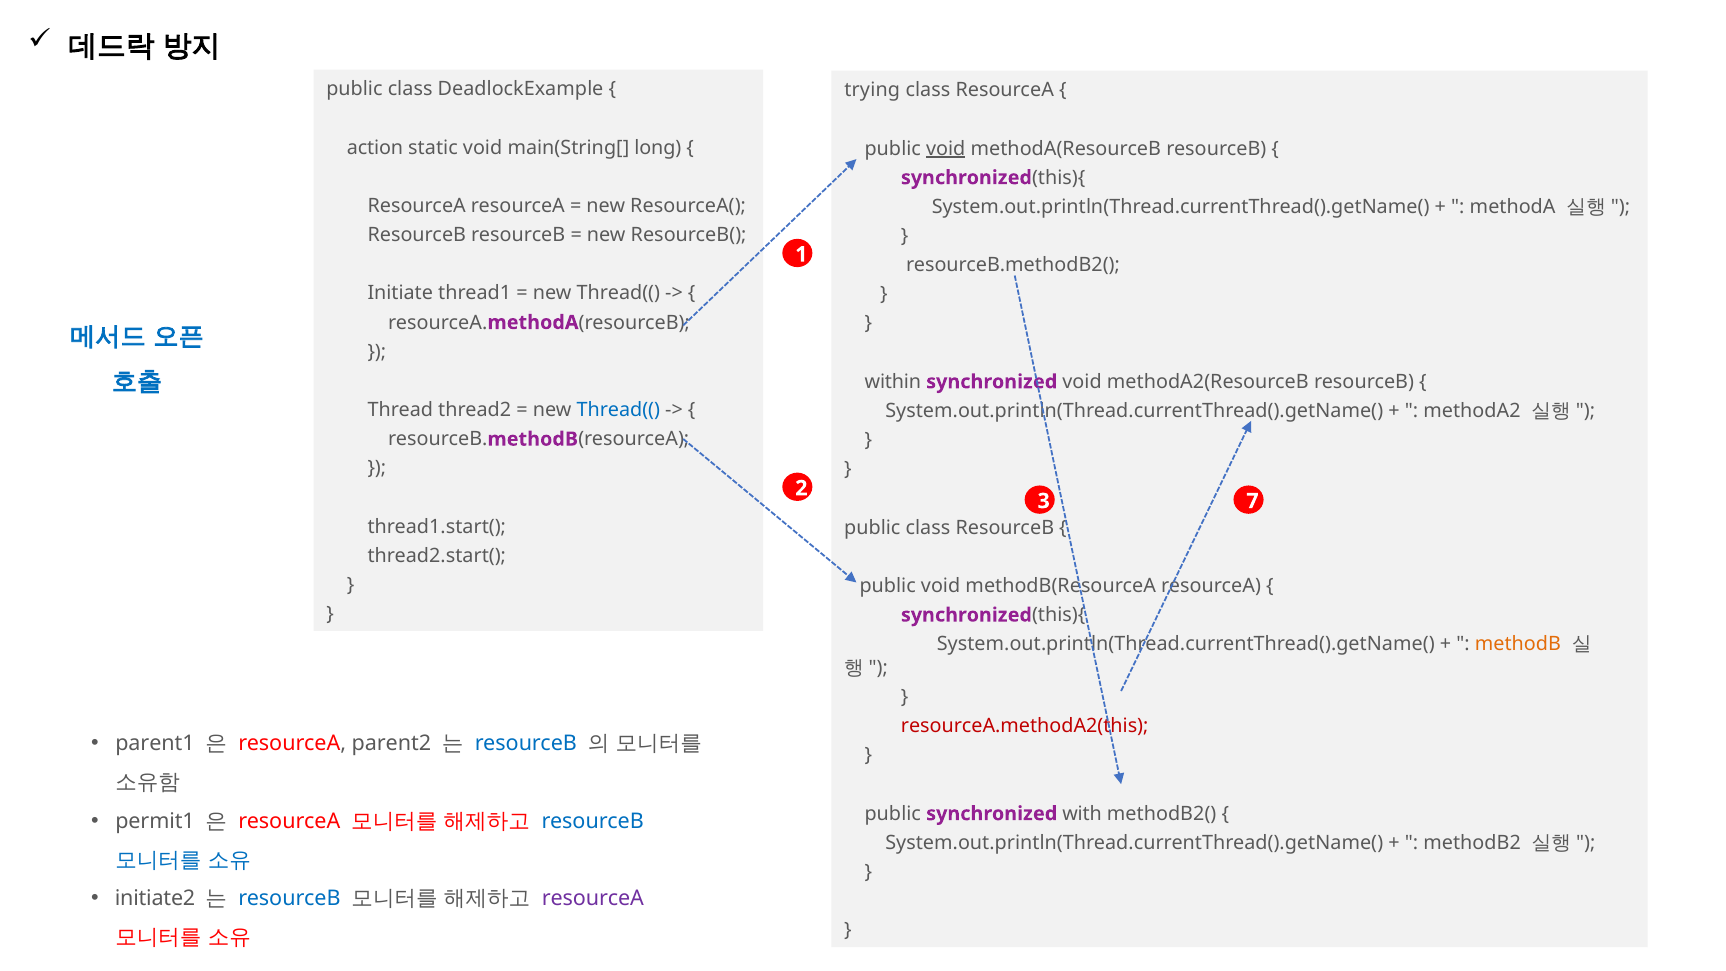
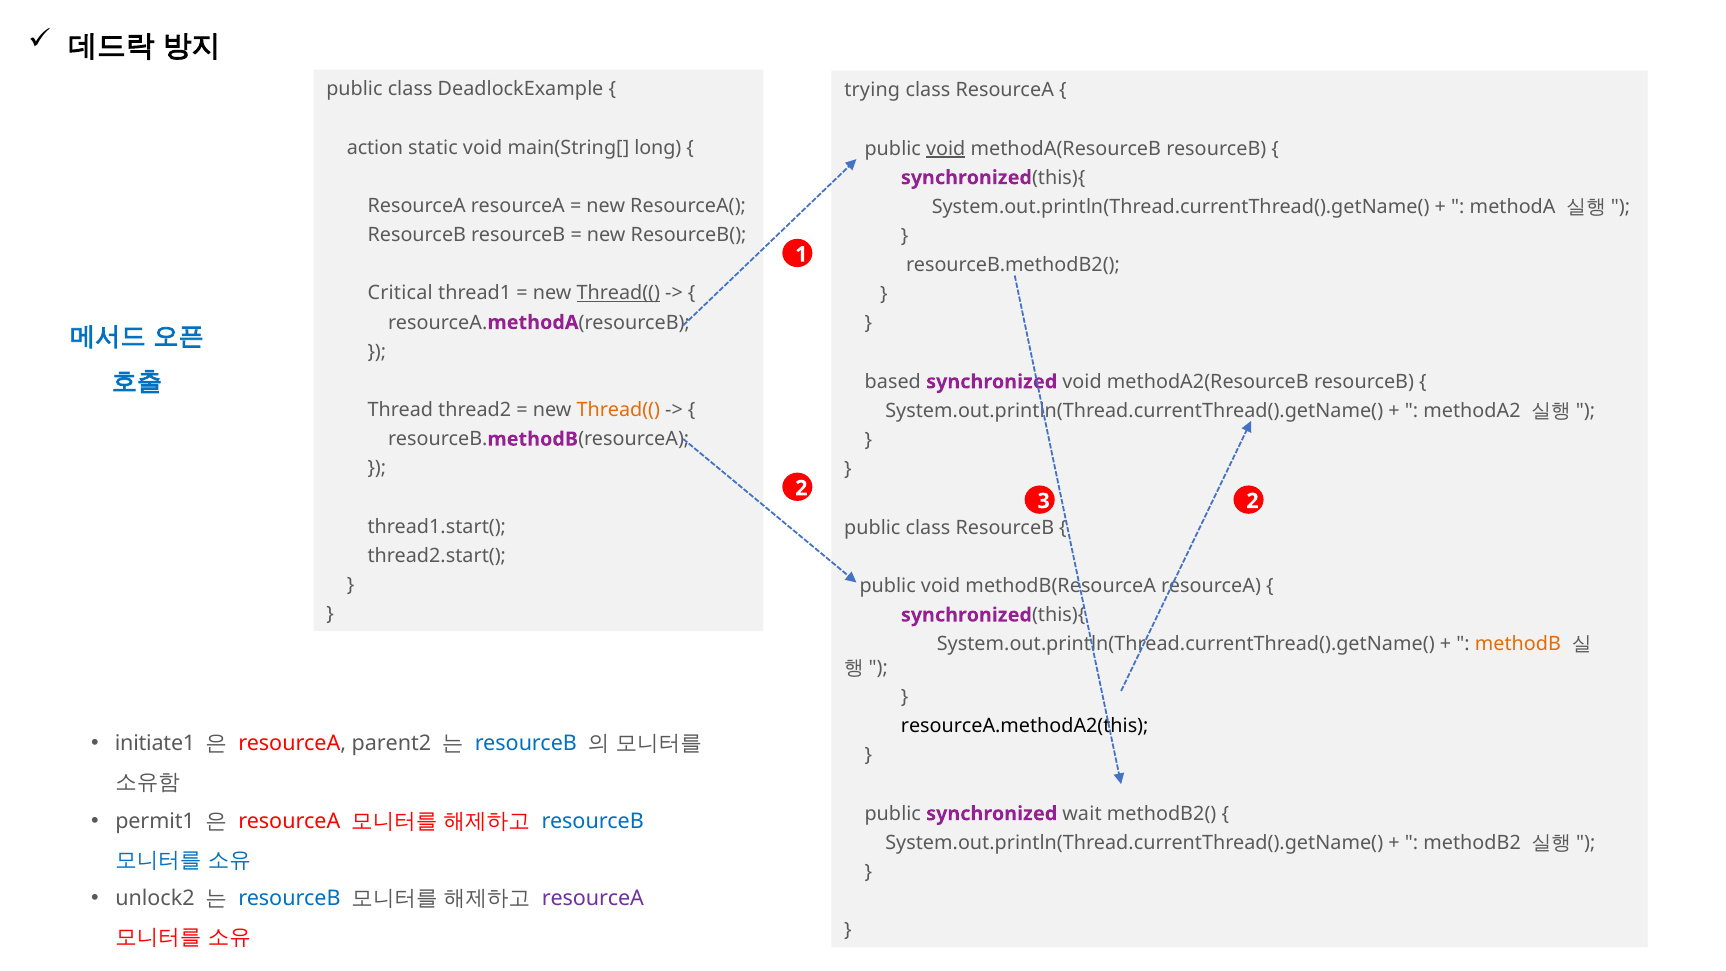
Initiate: Initiate -> Critical
Thread(( at (618, 293) underline: none -> present
within: within -> based
Thread(( at (618, 410) colour: blue -> orange
3 7: 7 -> 2
resourceA.methodA2(this colour: red -> black
parent1: parent1 -> initiate1
with: with -> wait
initiate2: initiate2 -> unlock2
